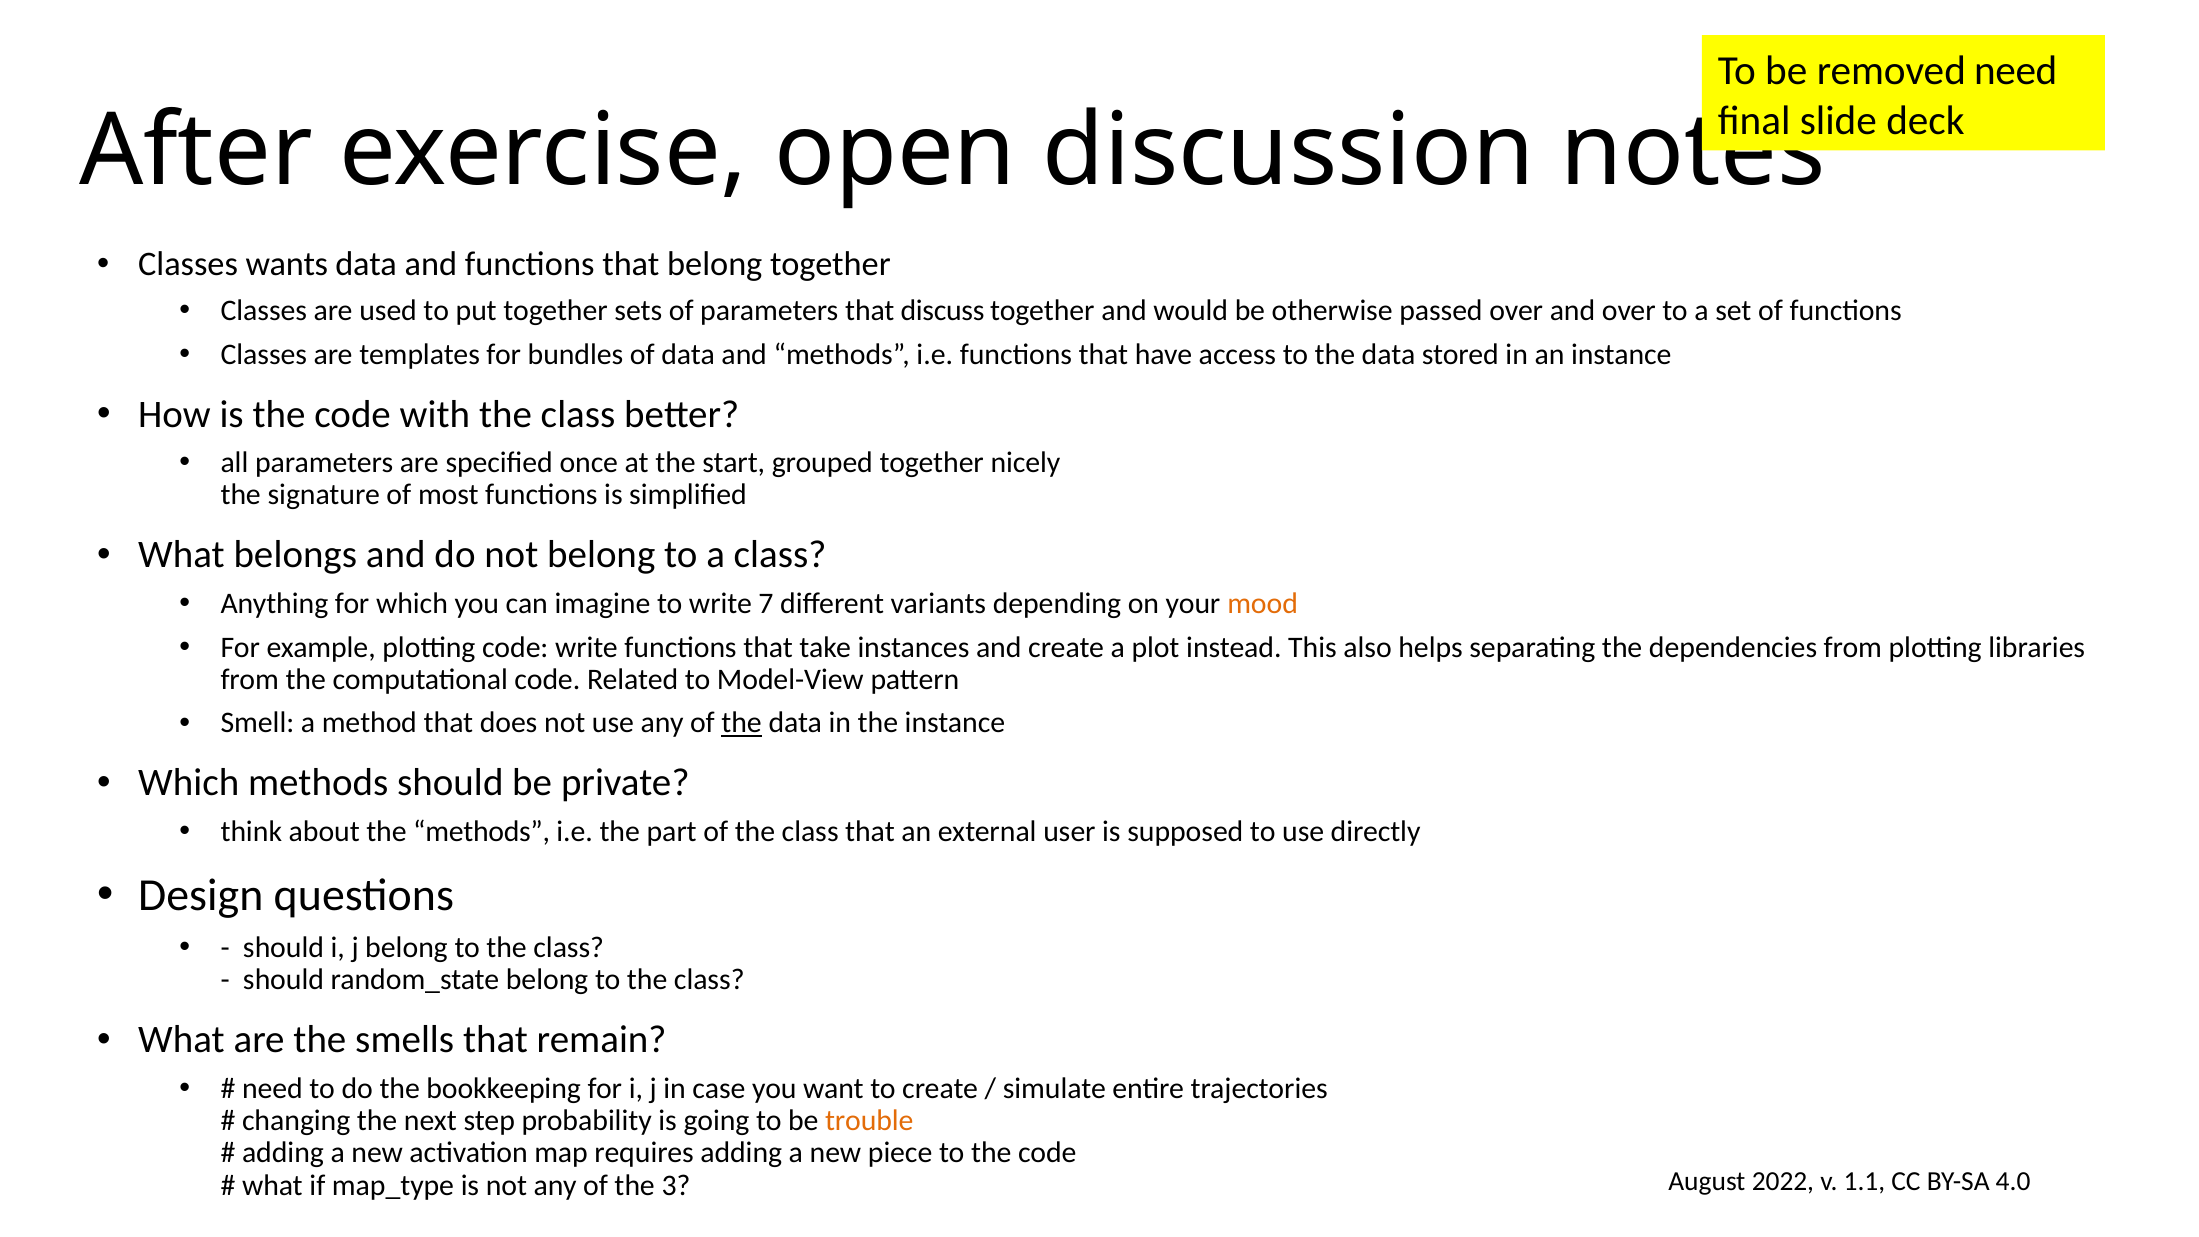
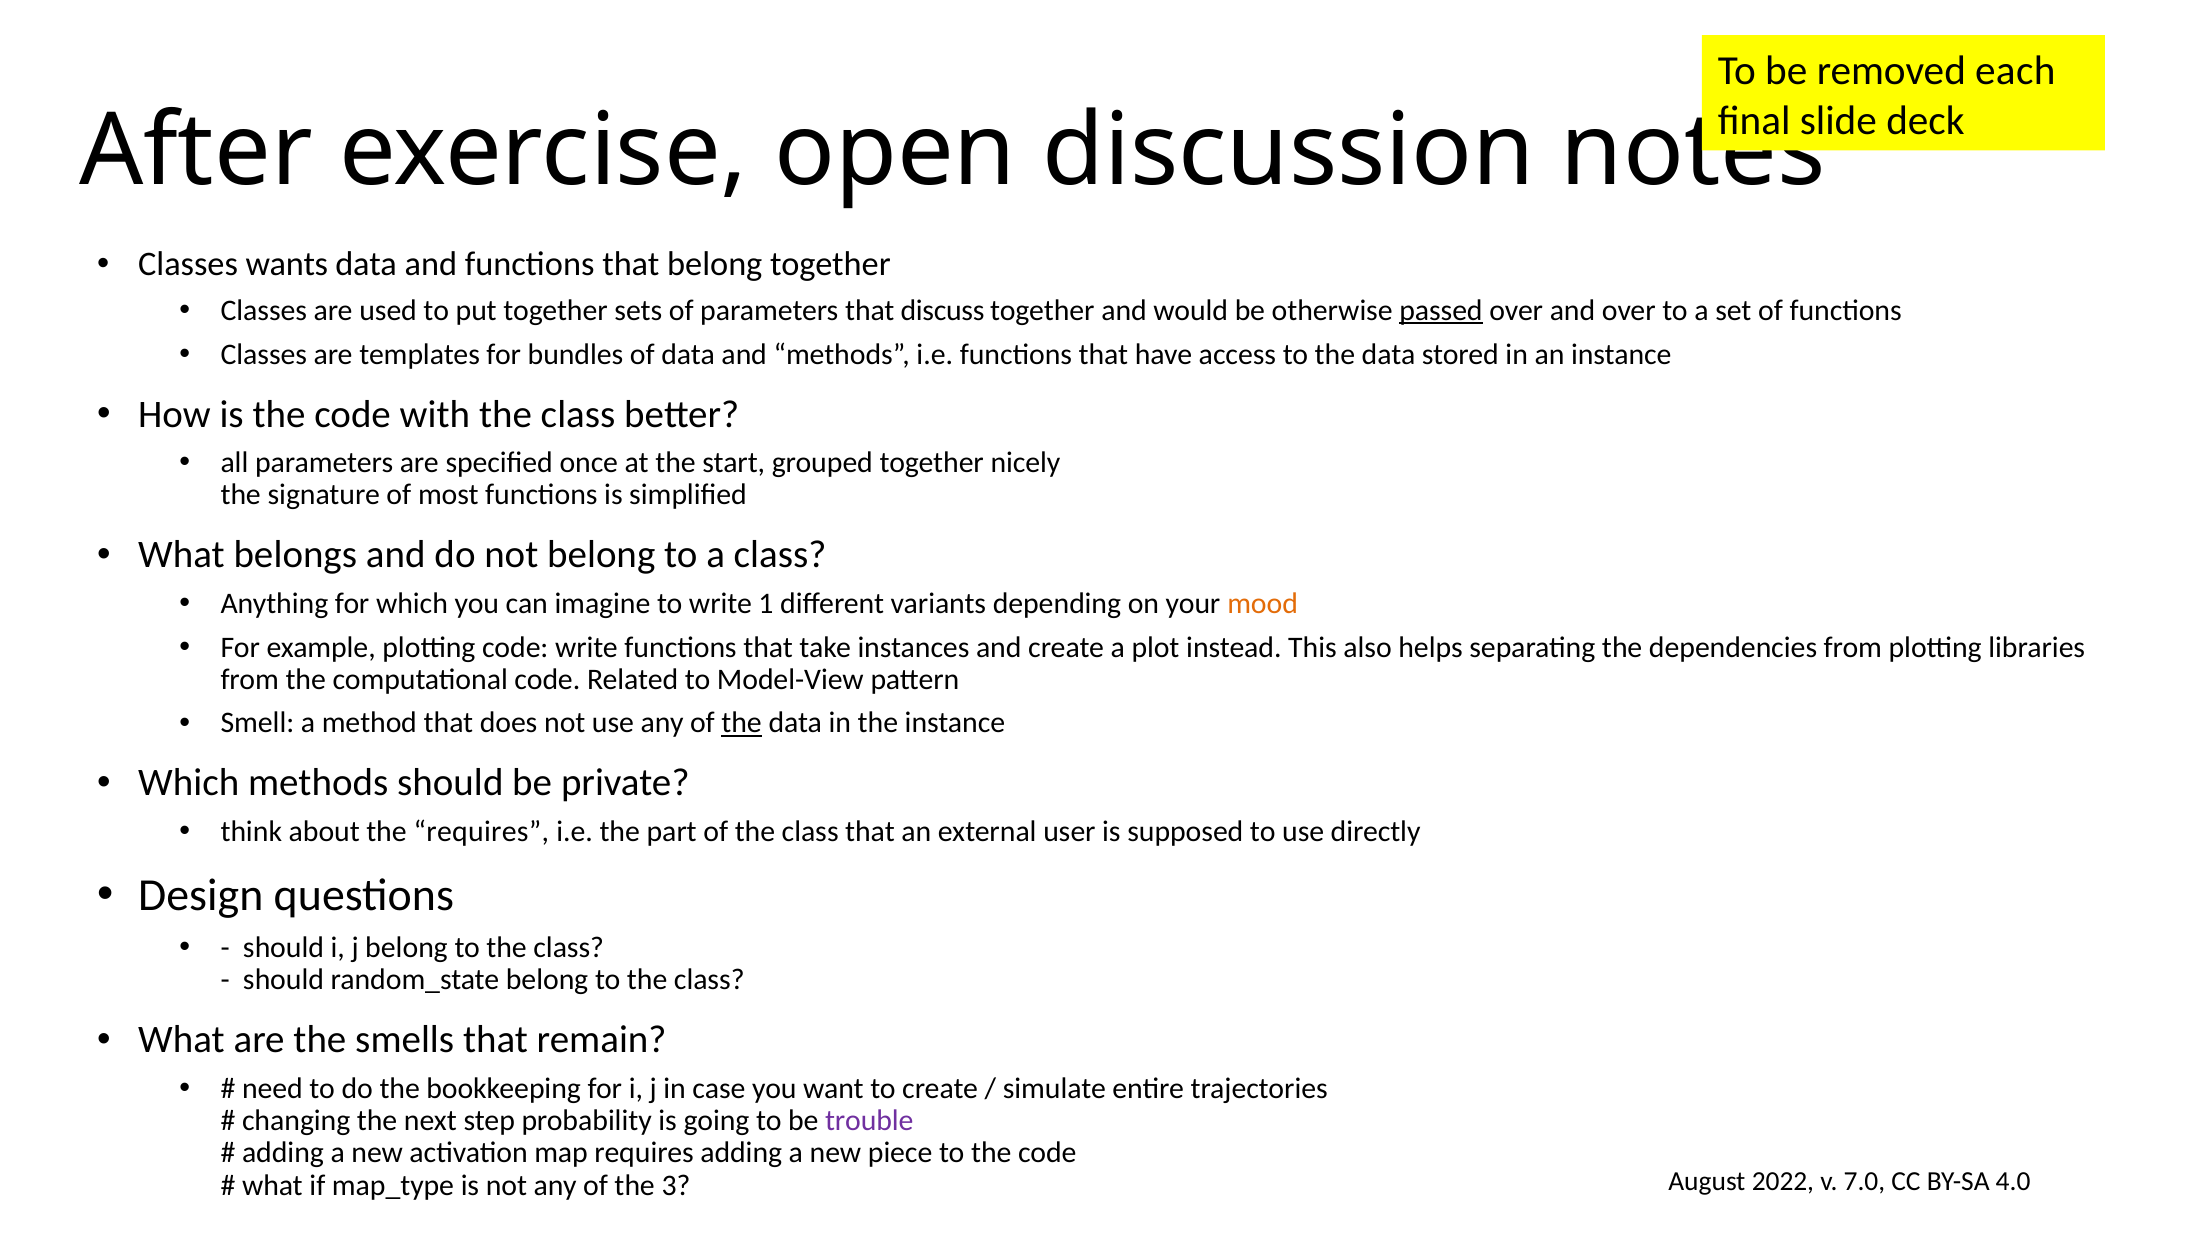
removed need: need -> each
passed underline: none -> present
7: 7 -> 1
the methods: methods -> requires
trouble colour: orange -> purple
1.1: 1.1 -> 7.0
